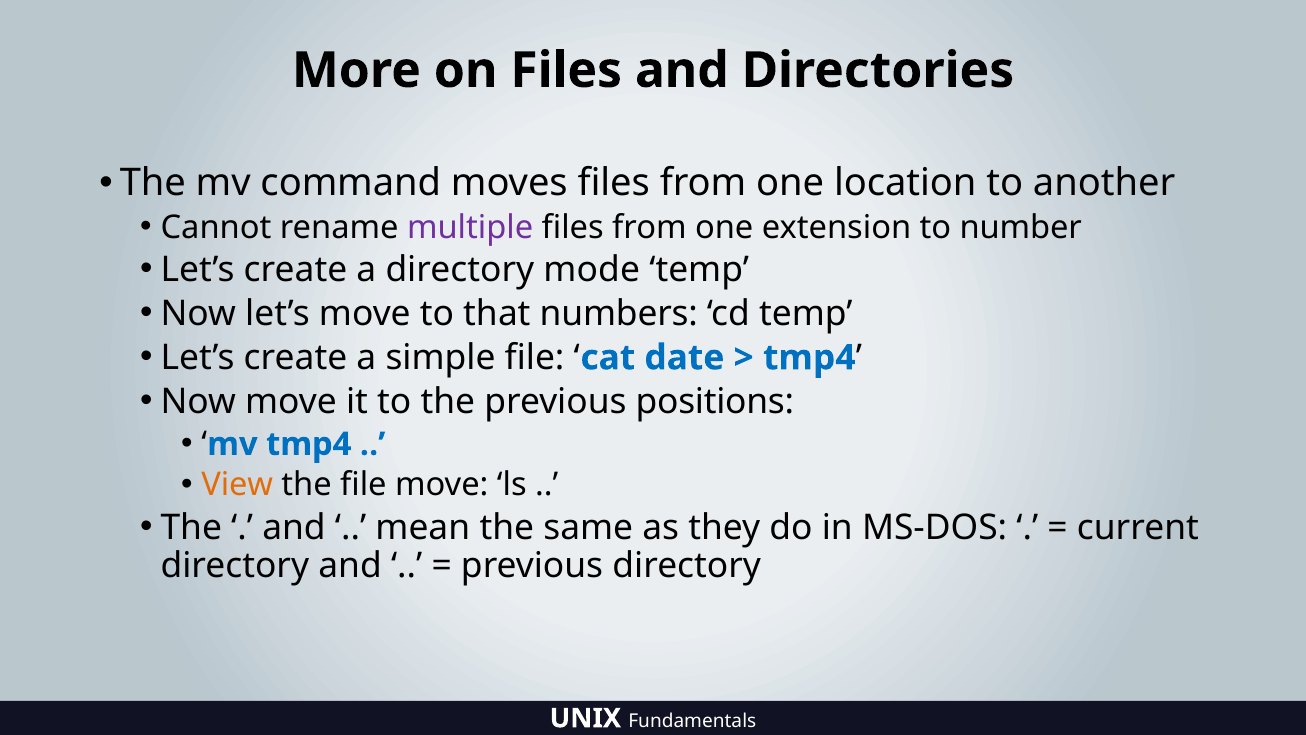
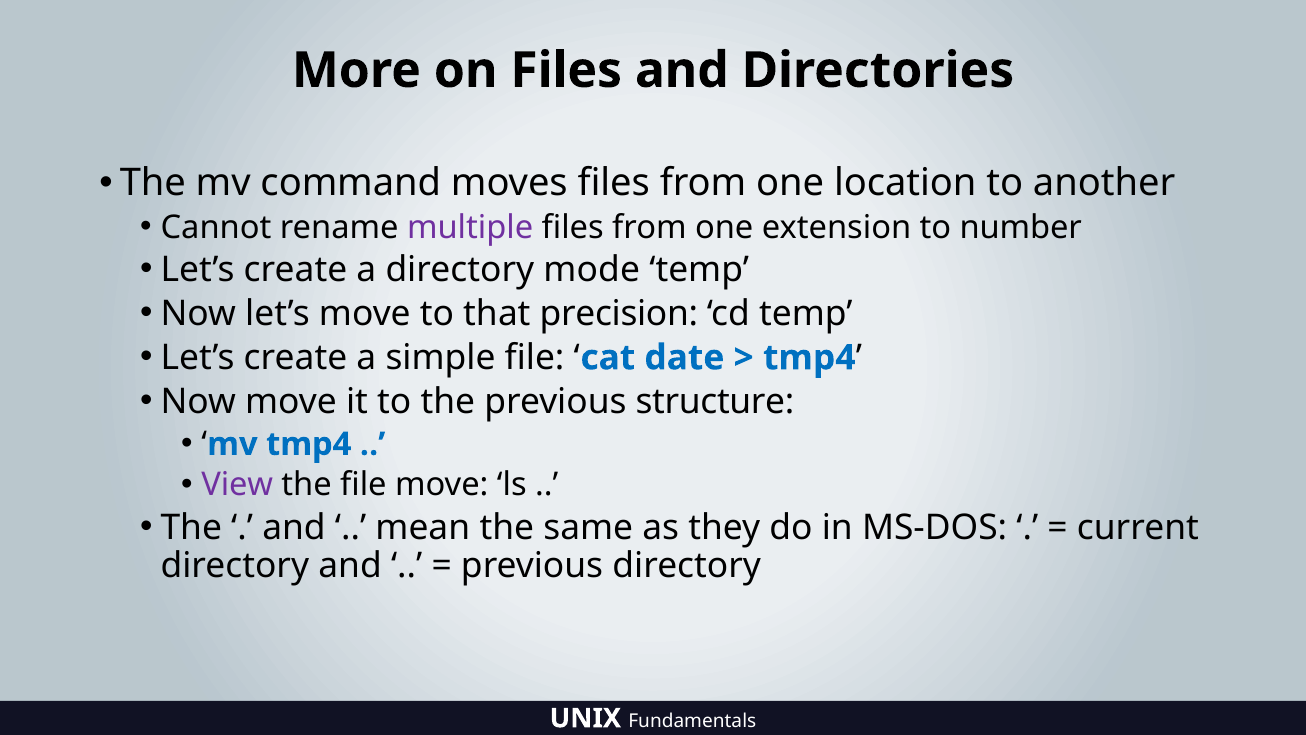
numbers: numbers -> precision
positions: positions -> structure
View colour: orange -> purple
